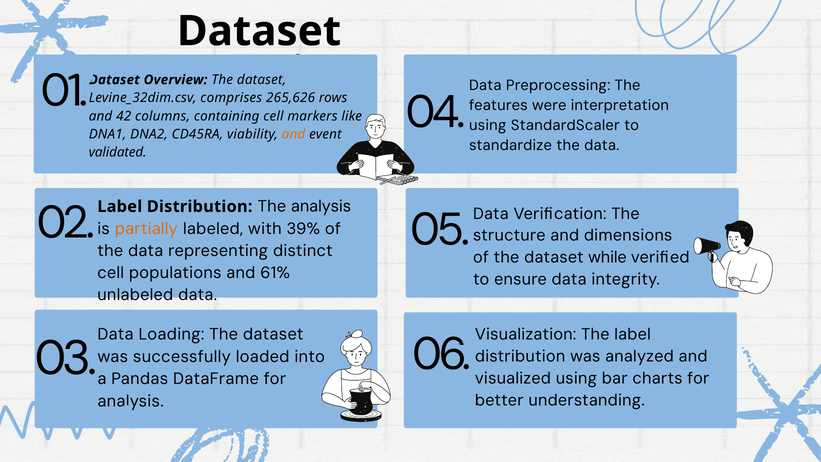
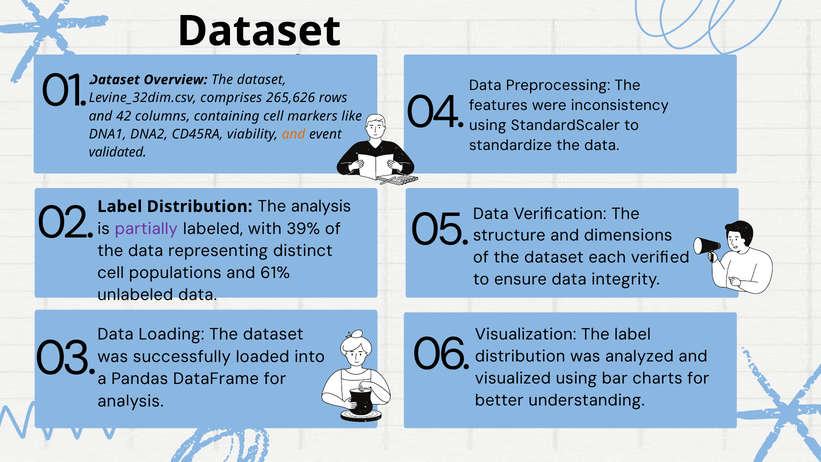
interpretation: interpretation -> inconsistency
partially colour: orange -> purple
while: while -> each
